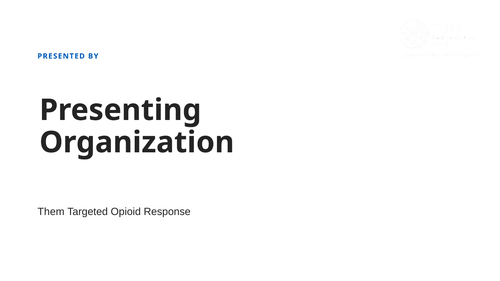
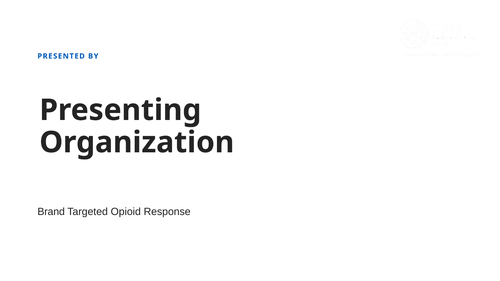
Them: Them -> Brand
